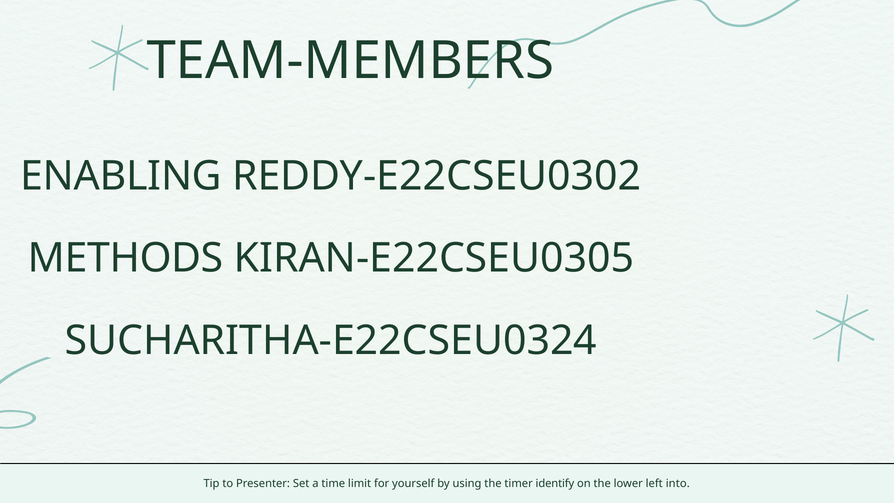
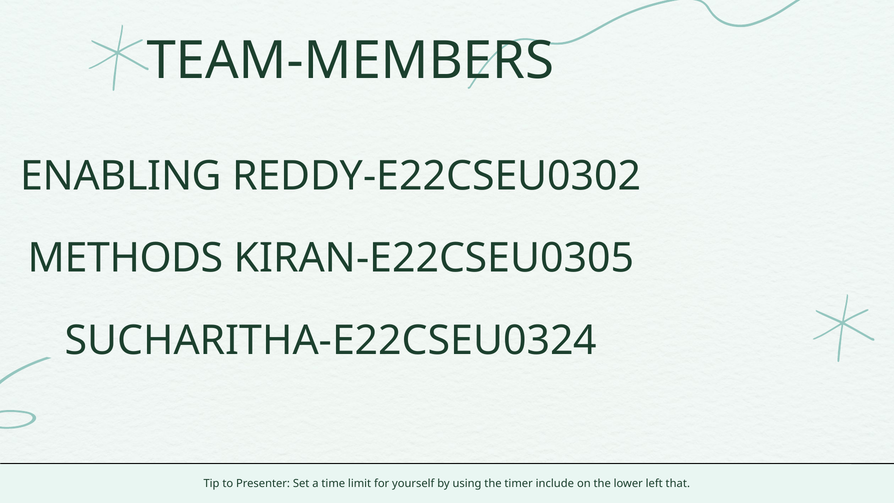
identify: identify -> include
into: into -> that
